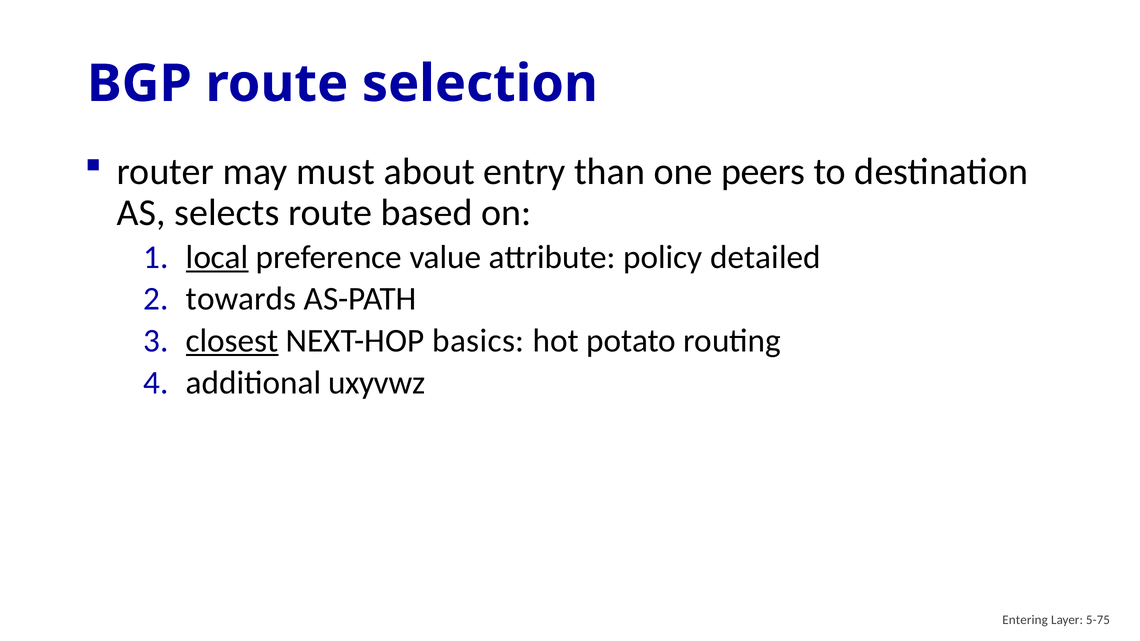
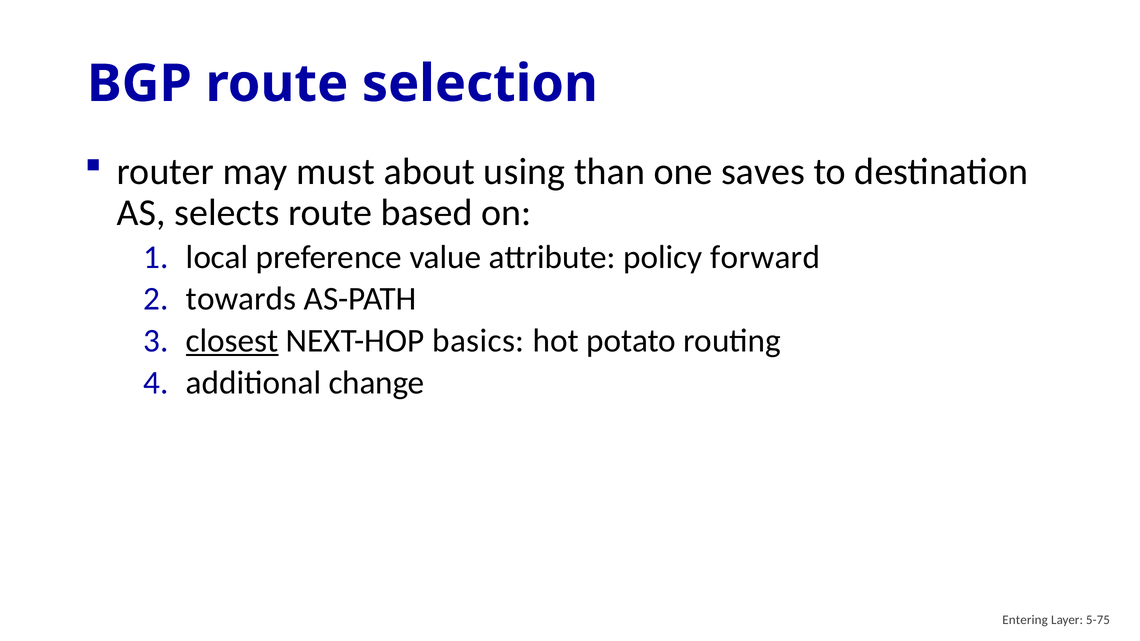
entry: entry -> using
peers: peers -> saves
local underline: present -> none
detailed: detailed -> forward
uxyvwz: uxyvwz -> change
